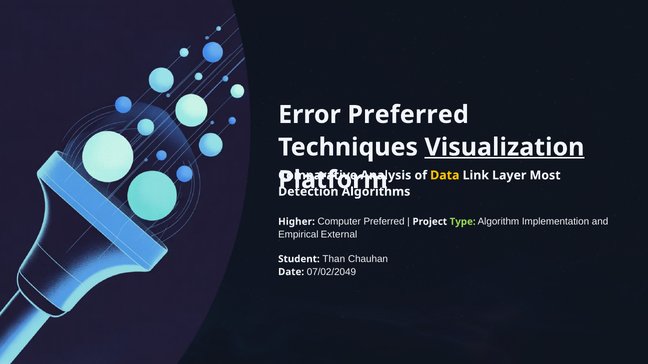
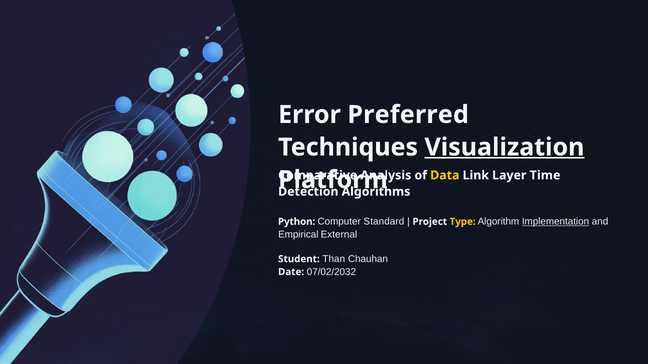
Most: Most -> Time
Higher: Higher -> Python
Computer Preferred: Preferred -> Standard
Type colour: light green -> yellow
Implementation underline: none -> present
07/02/2049: 07/02/2049 -> 07/02/2032
